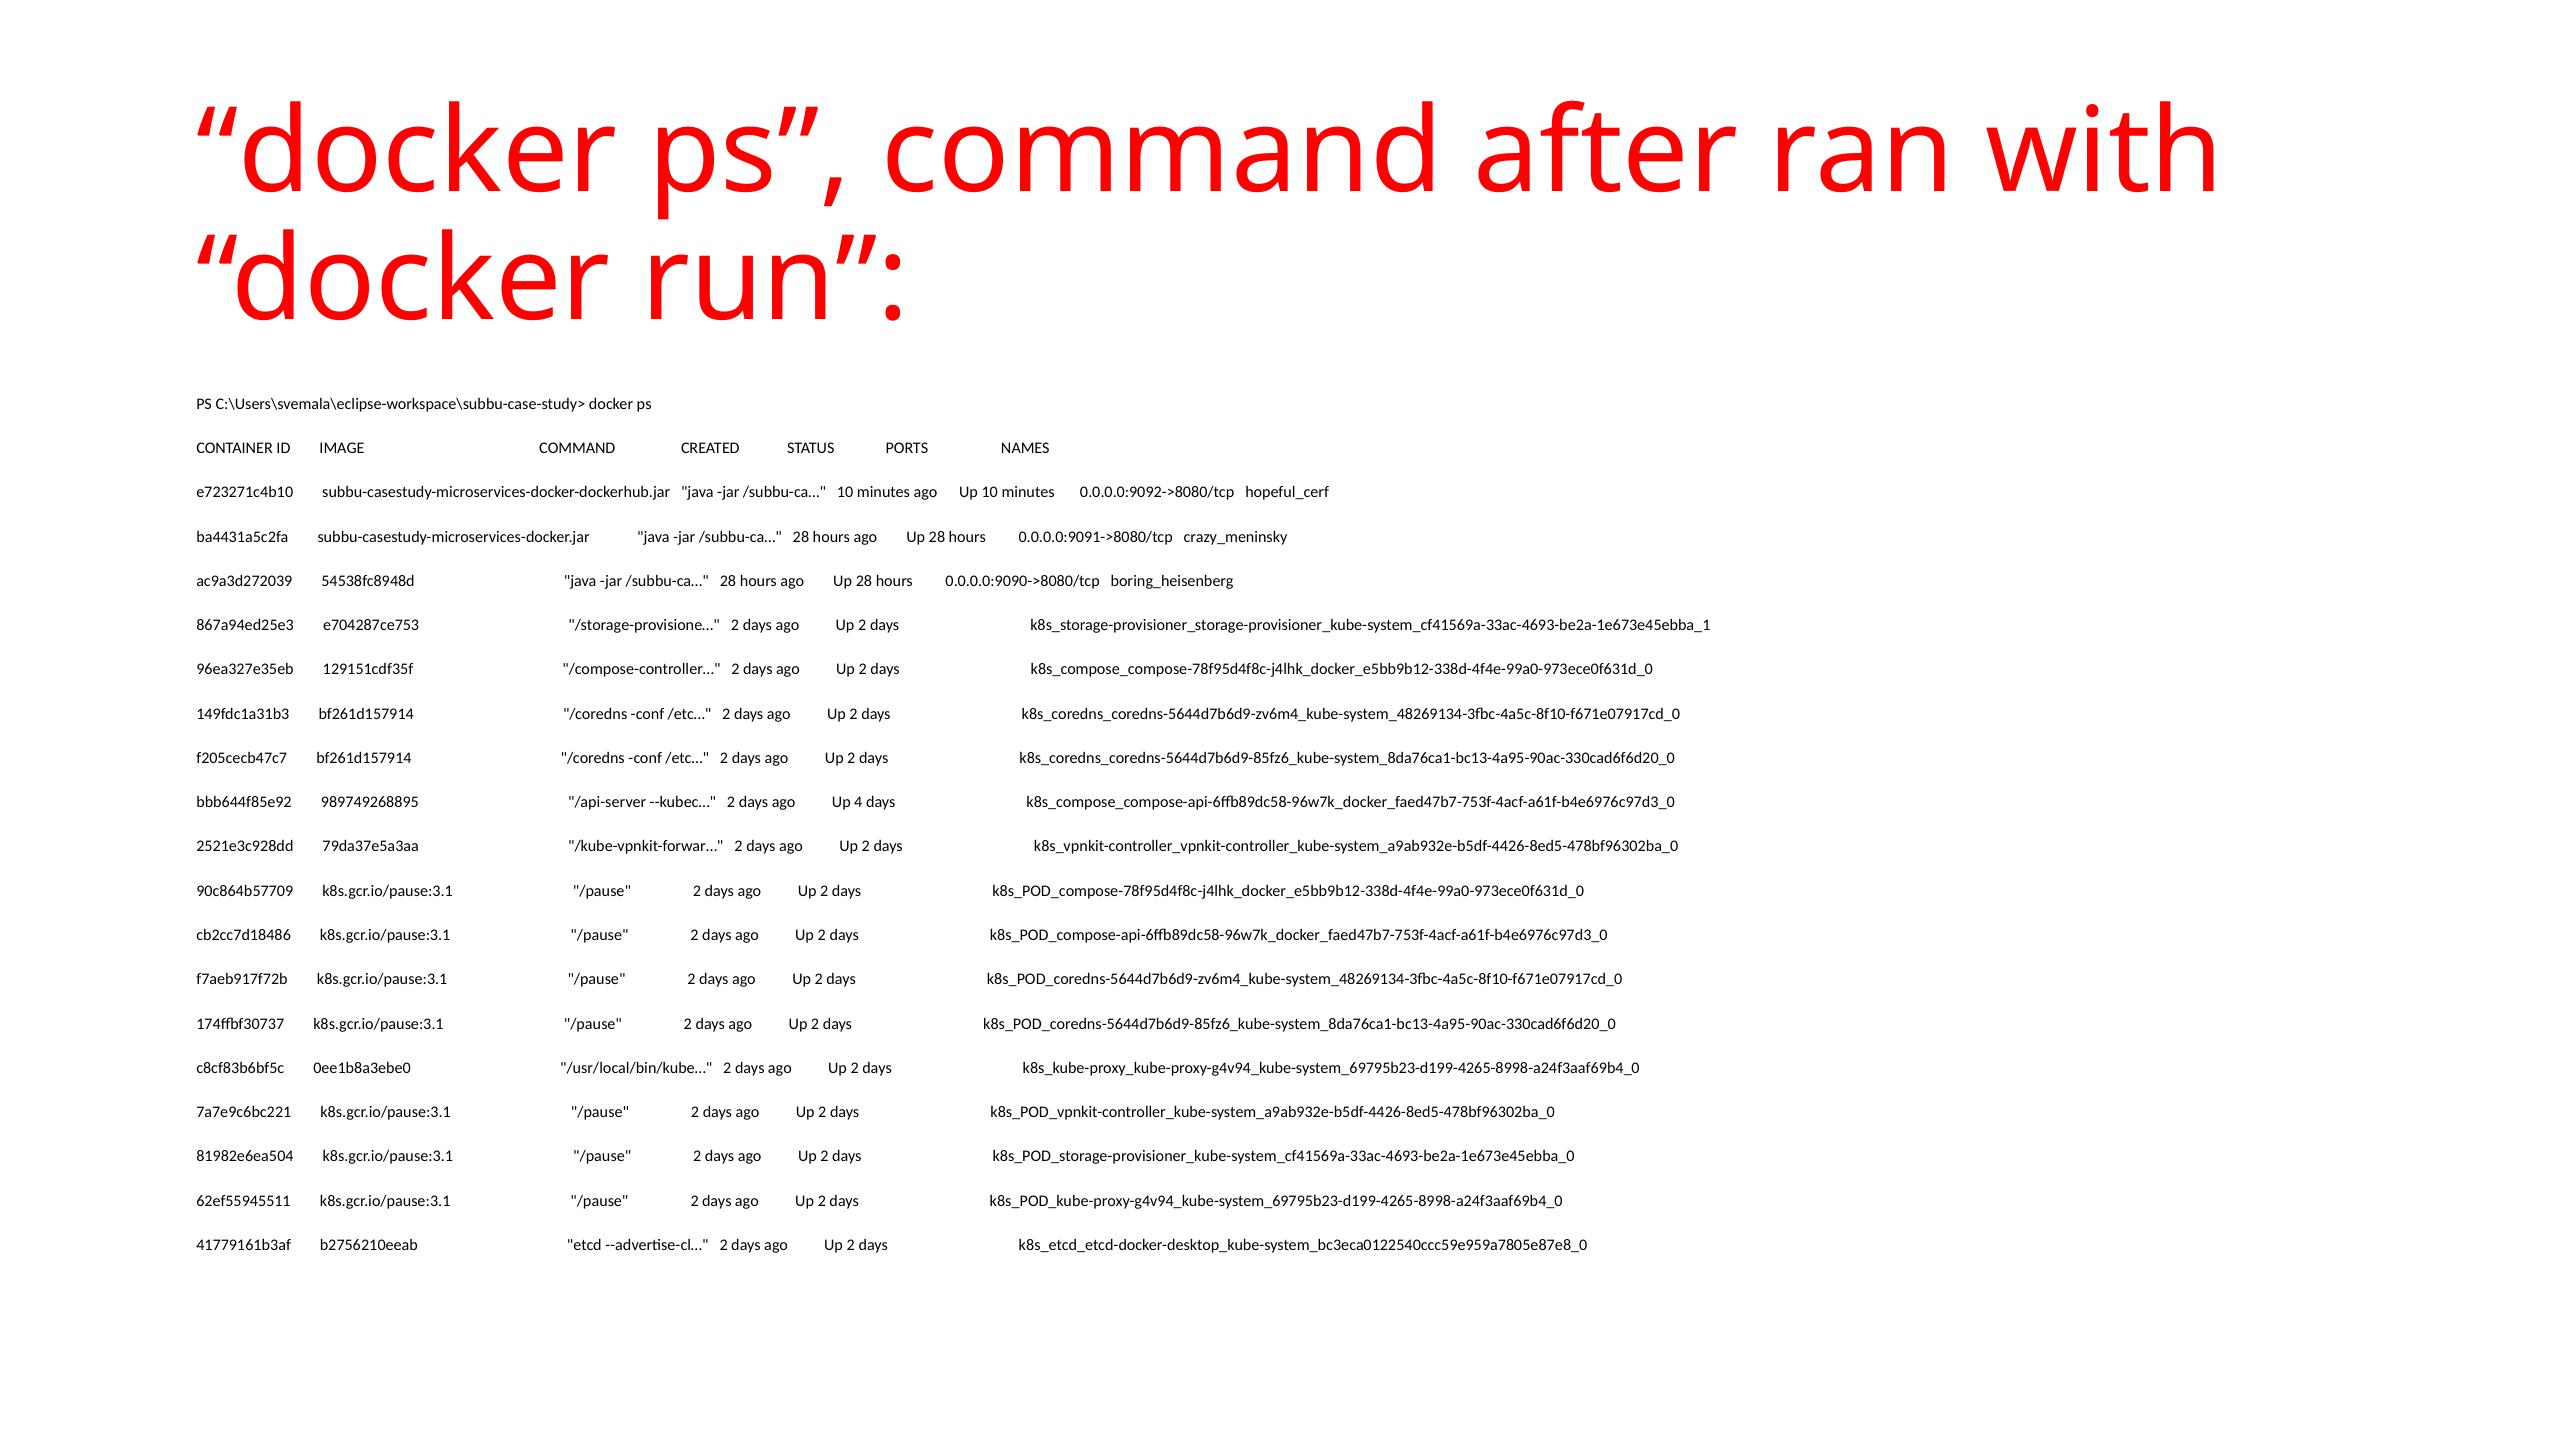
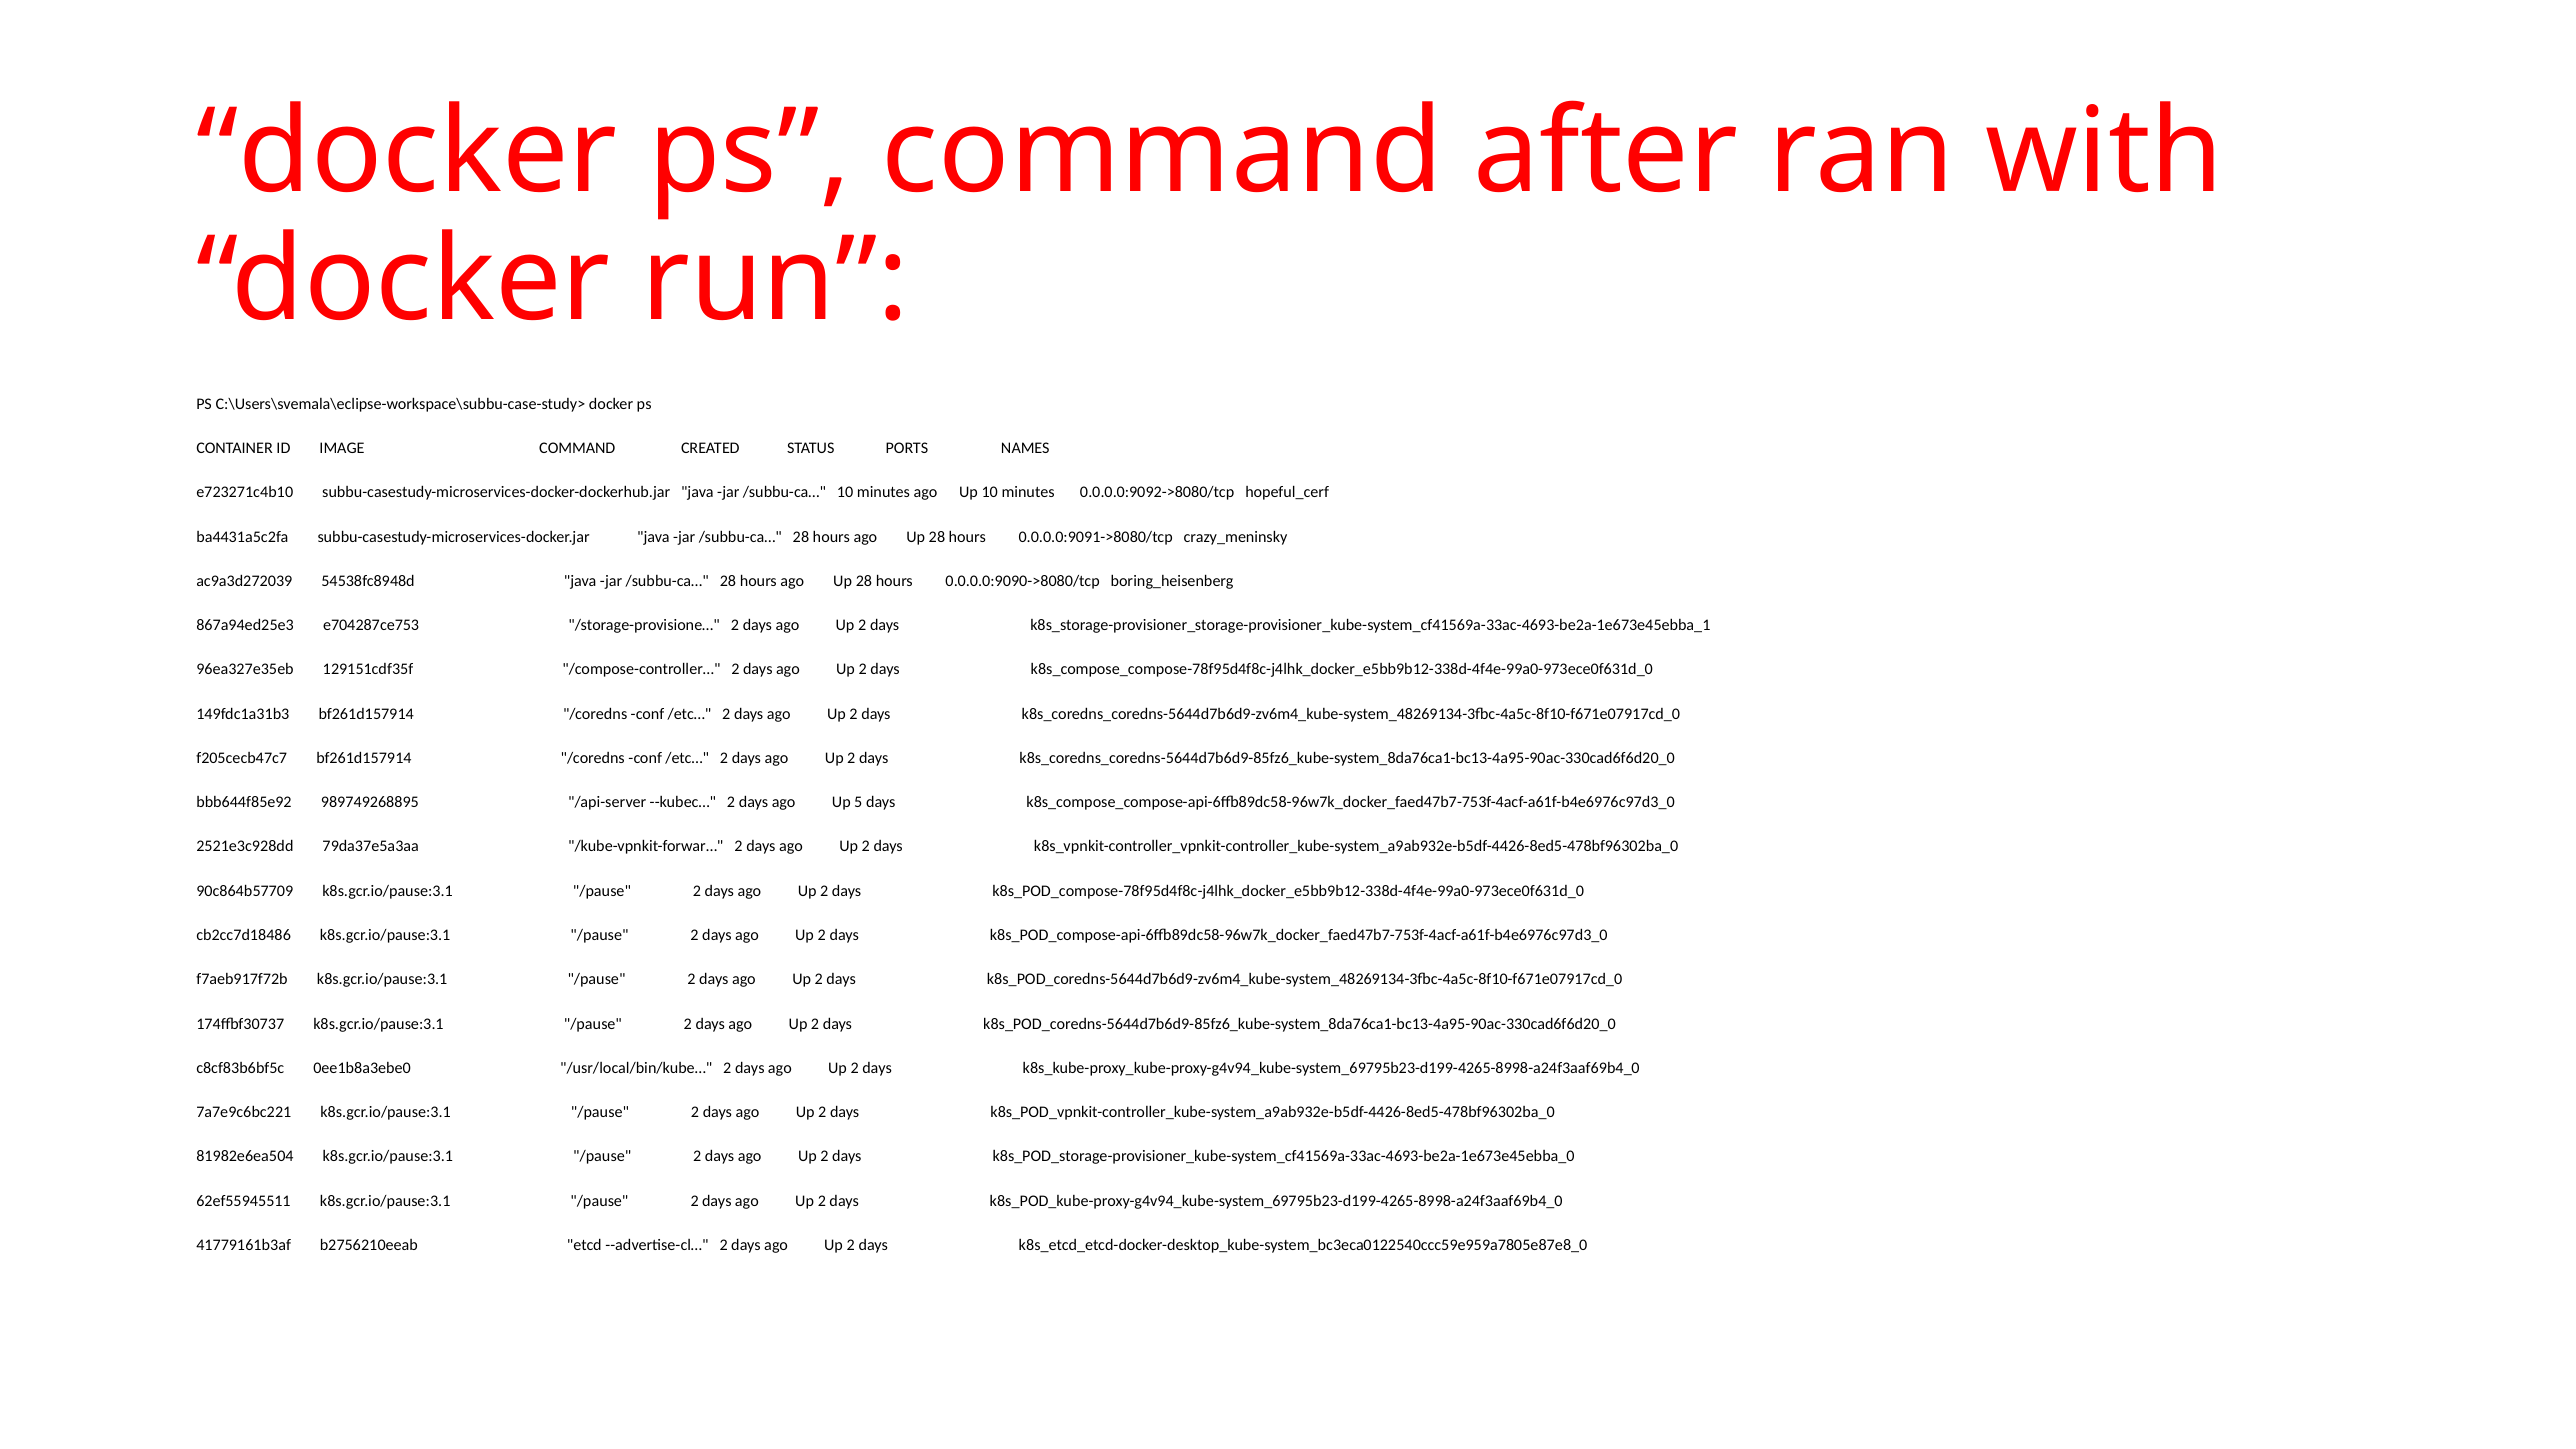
4: 4 -> 5
